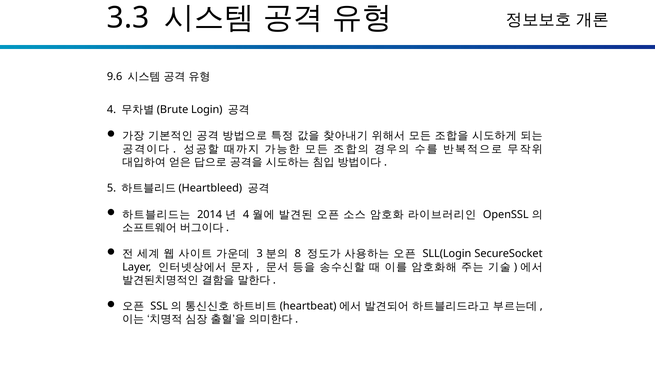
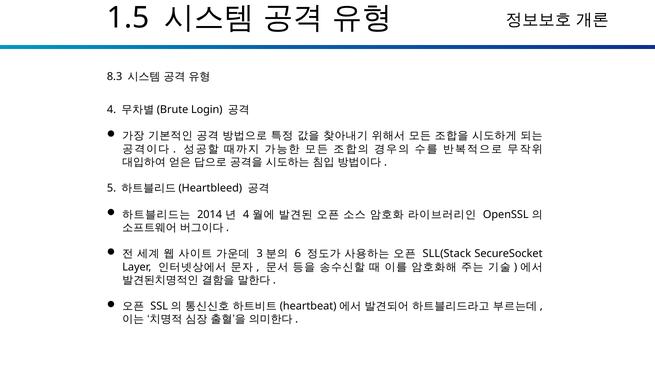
3.3: 3.3 -> 1.5
9.6: 9.6 -> 8.3
8: 8 -> 6
SLL(Login: SLL(Login -> SLL(Stack
